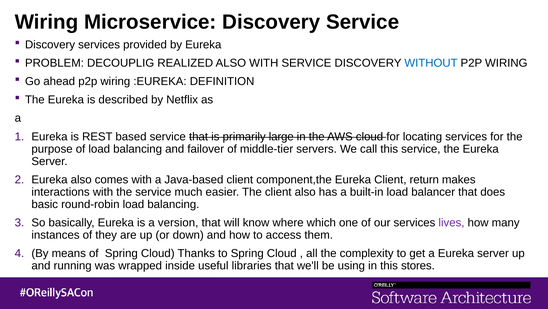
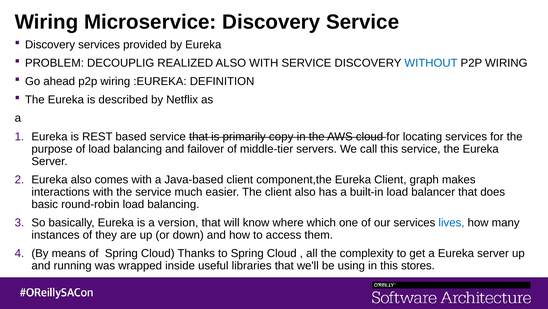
large: large -> copy
return: return -> graph
lives colour: purple -> blue
